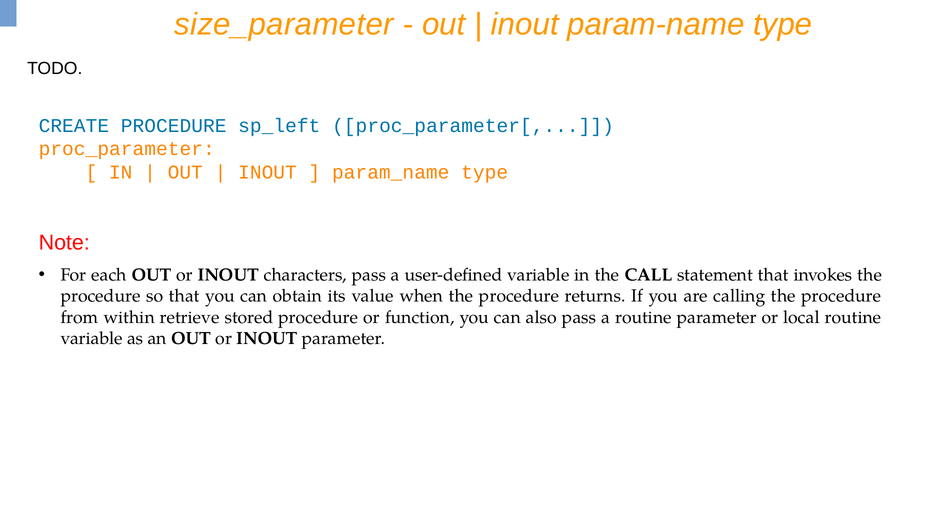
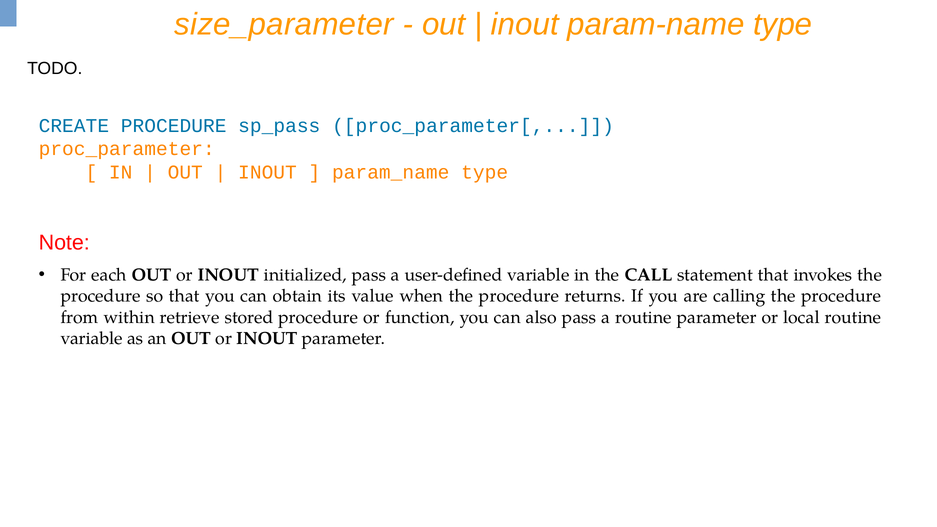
sp_left: sp_left -> sp_pass
characters: characters -> initialized
